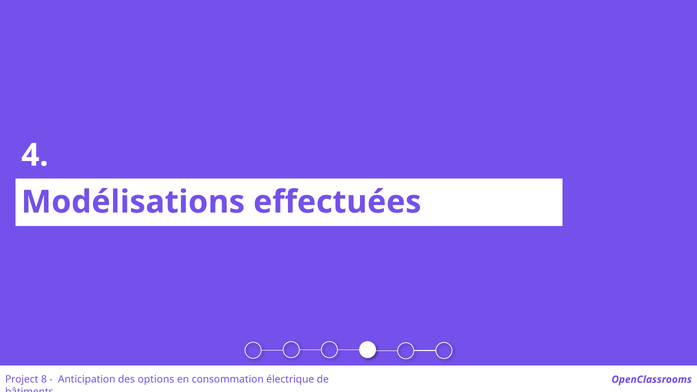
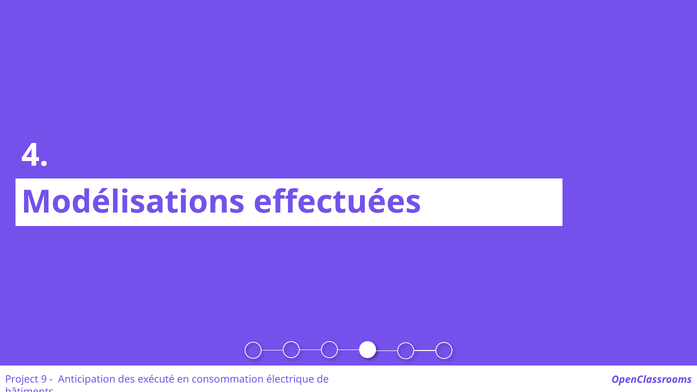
8: 8 -> 9
options: options -> exécuté
